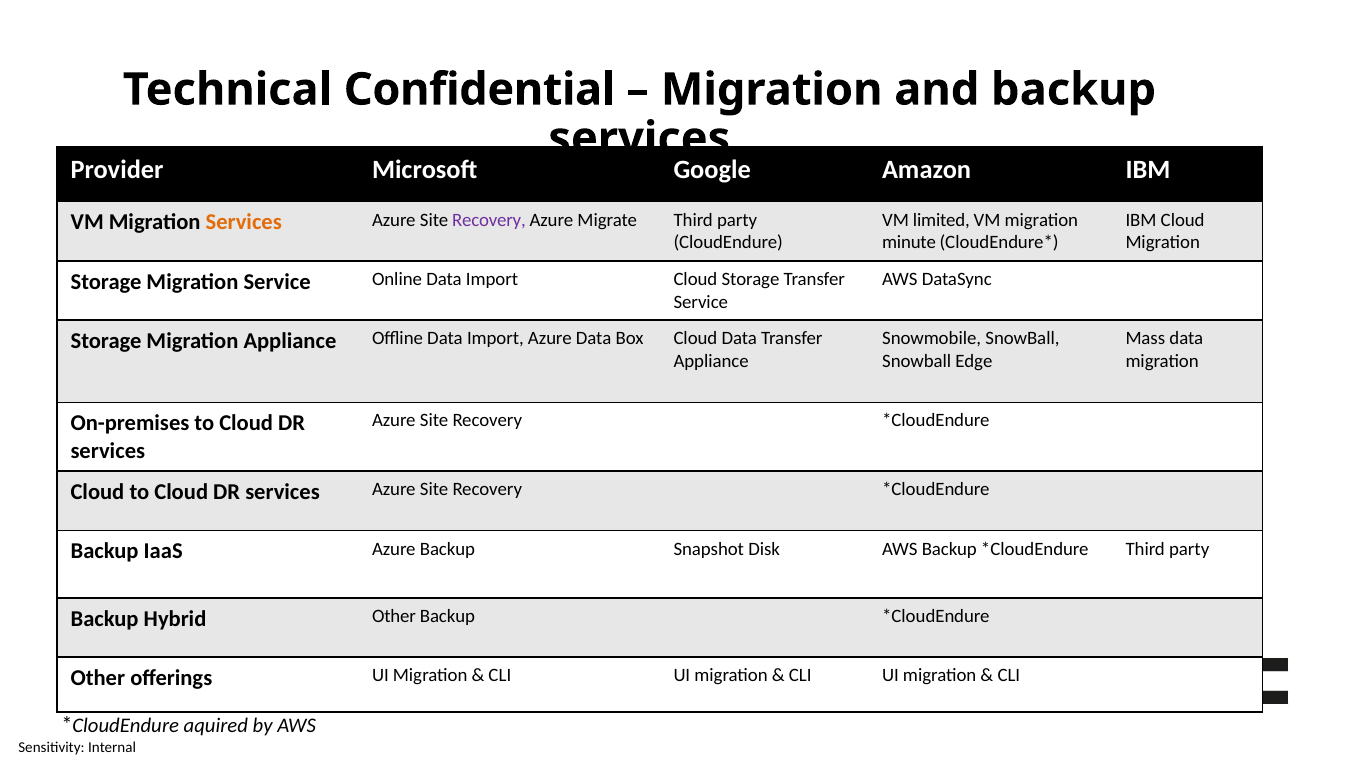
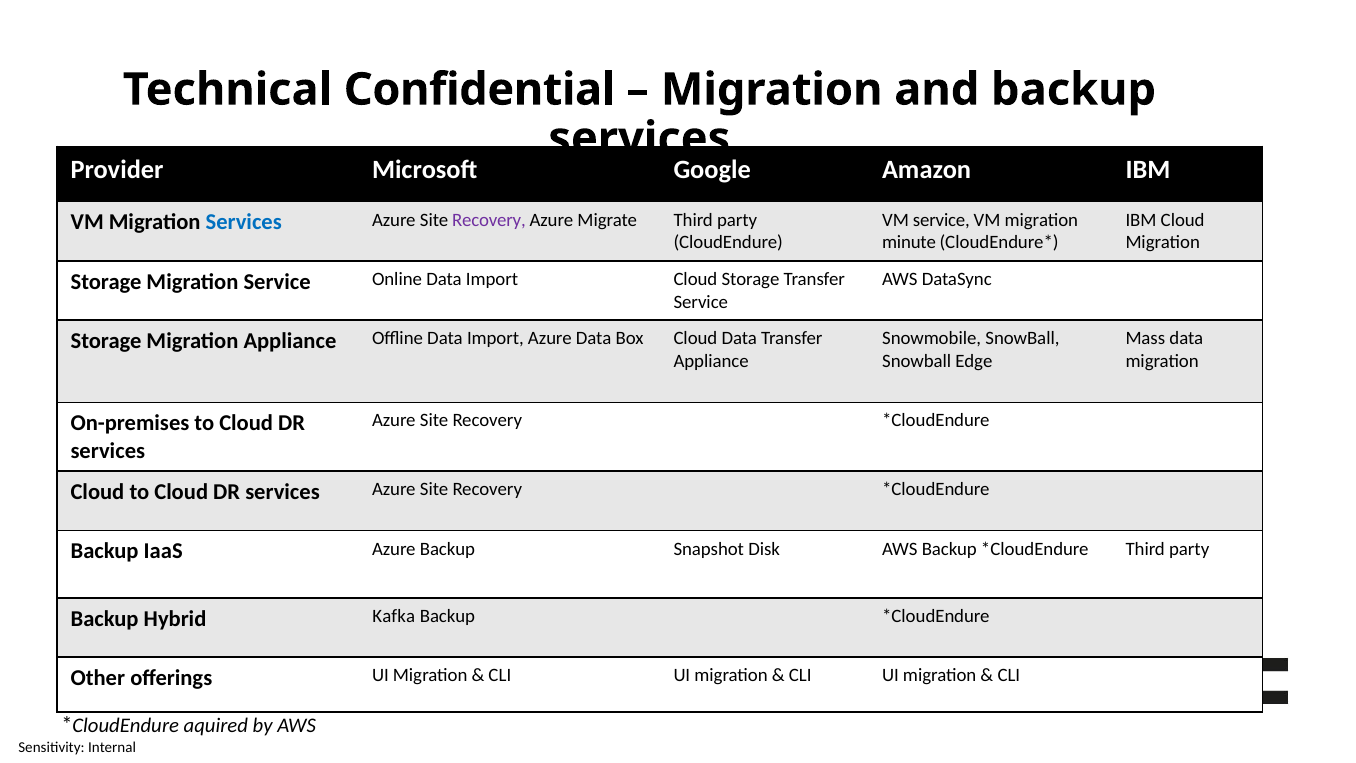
VM limited: limited -> service
Services at (244, 222) colour: orange -> blue
Hybrid Other: Other -> Kafka
